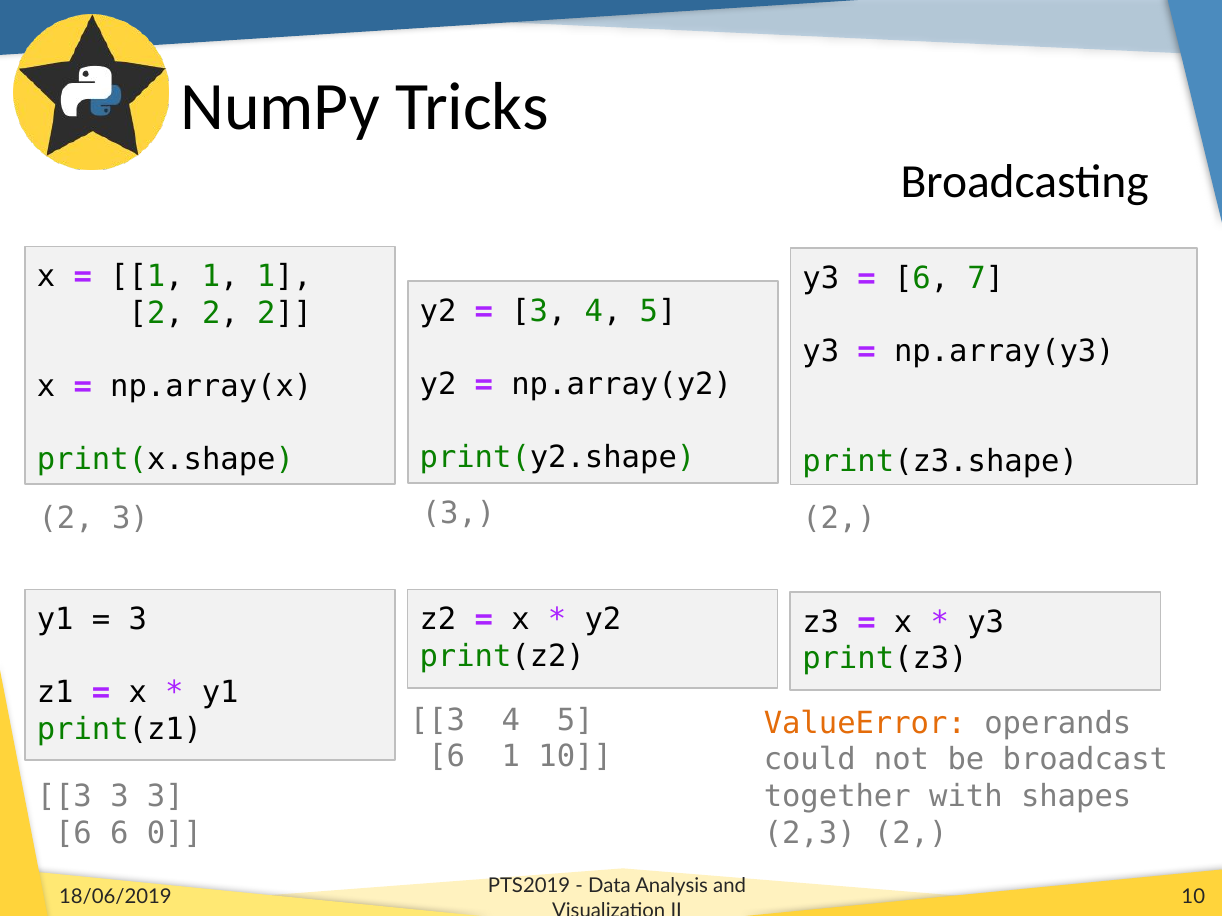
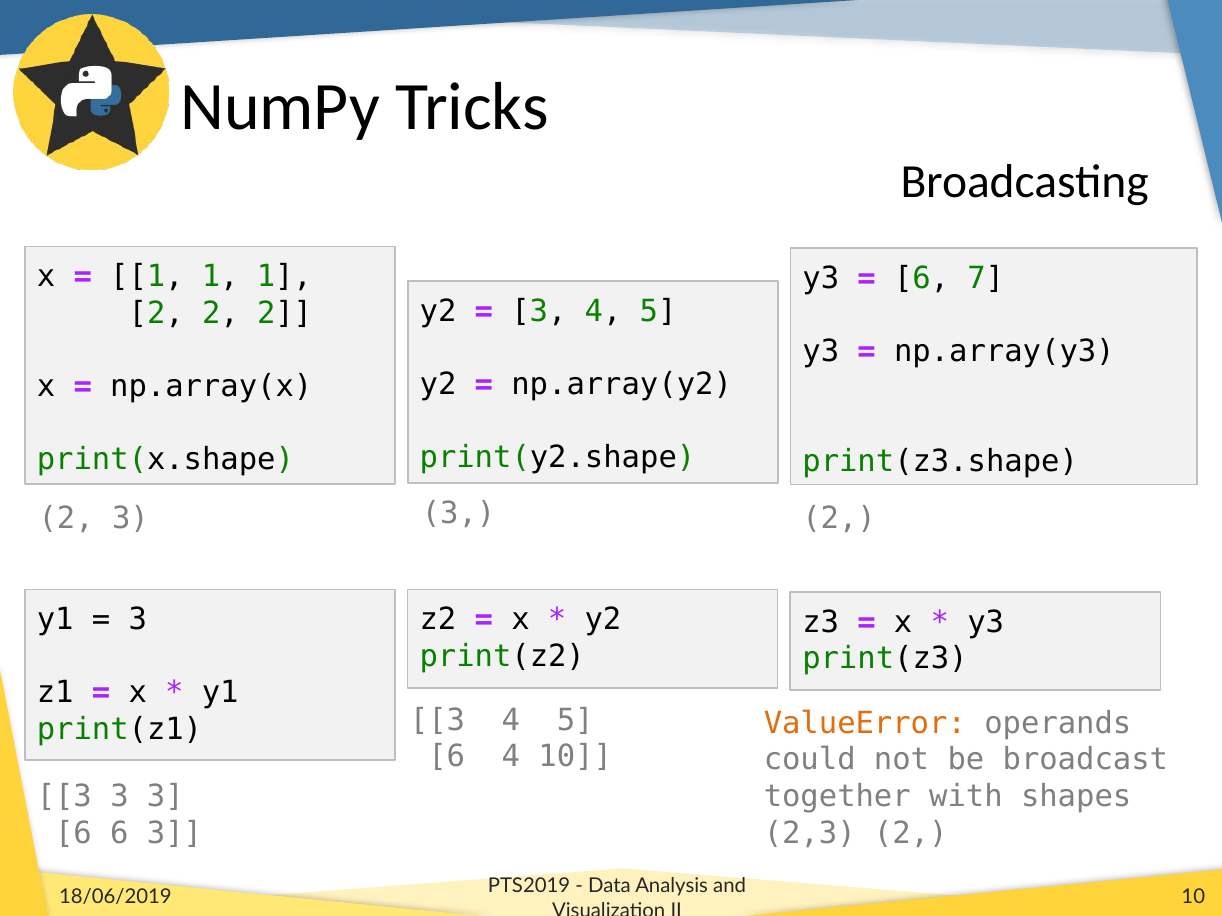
6 1: 1 -> 4
6 0: 0 -> 3
